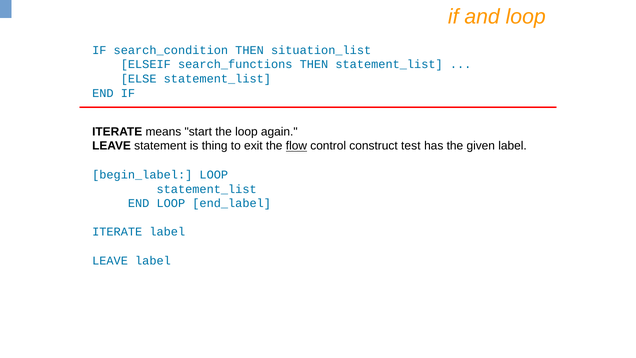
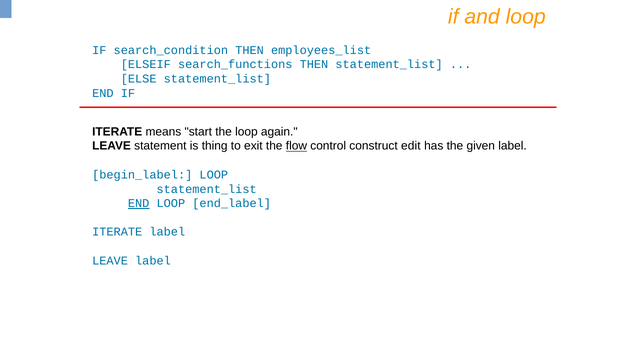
situation_list: situation_list -> employees_list
test: test -> edit
END at (139, 203) underline: none -> present
